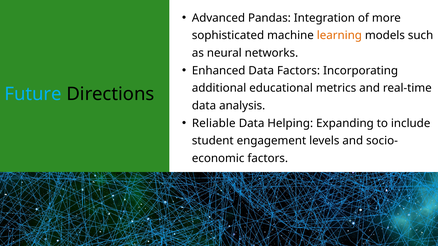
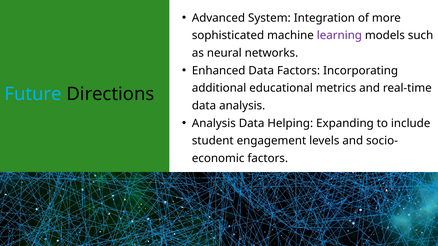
Pandas: Pandas -> System
learning colour: orange -> purple
Reliable at (214, 123): Reliable -> Analysis
